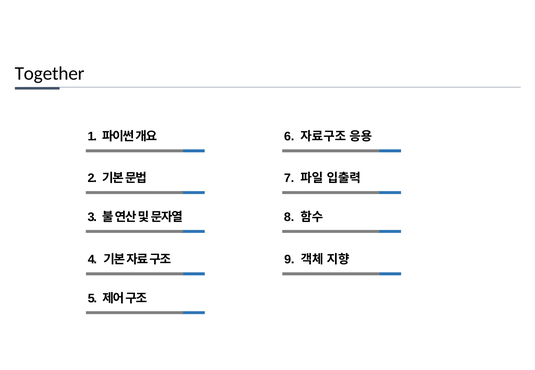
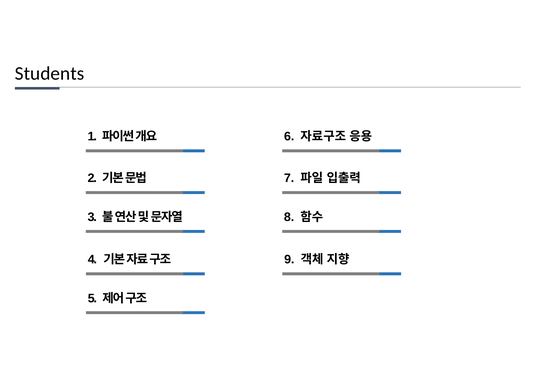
Together: Together -> Students
